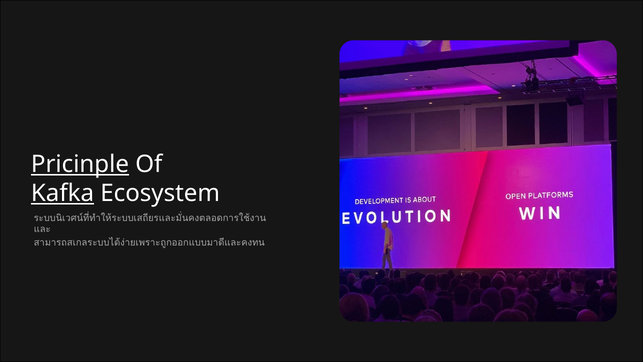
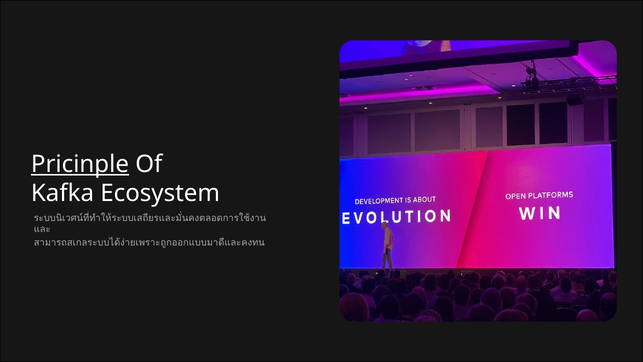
Kafka underline: present -> none
